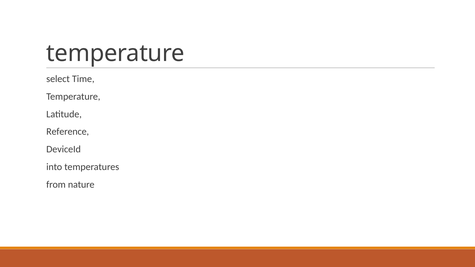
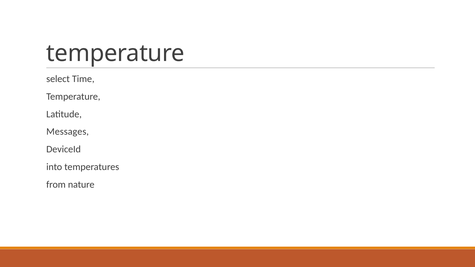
Reference: Reference -> Messages
